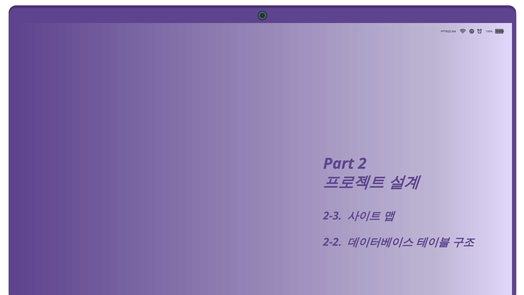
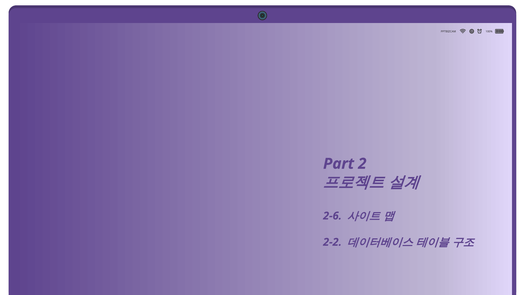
2-3: 2-3 -> 2-6
